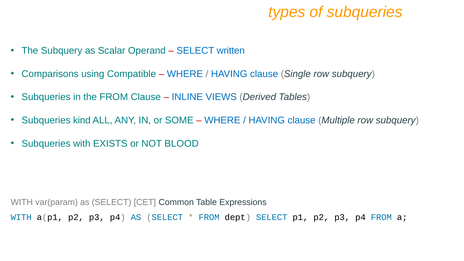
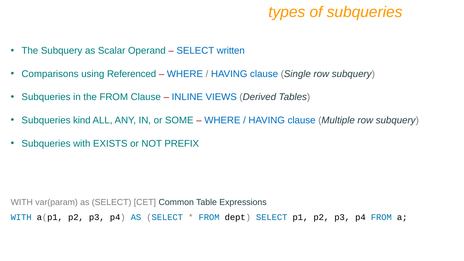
Compatible: Compatible -> Referenced
BLOOD: BLOOD -> PREFIX
